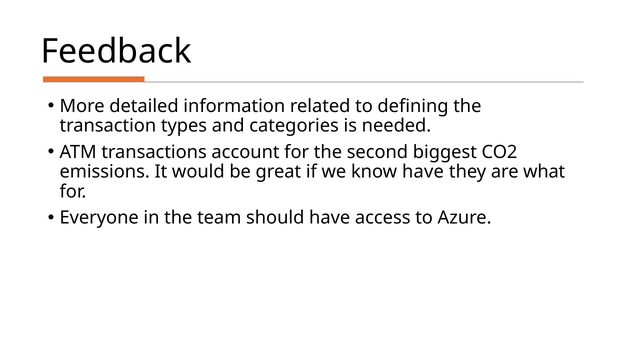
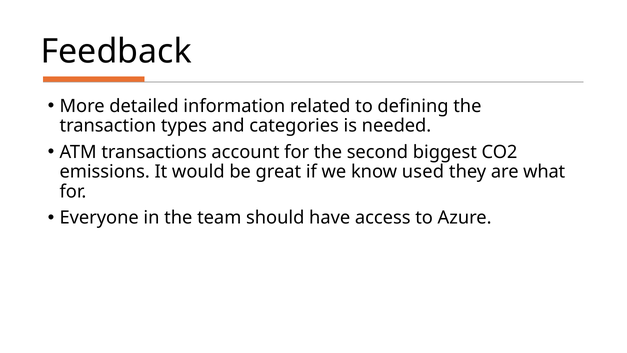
know have: have -> used
